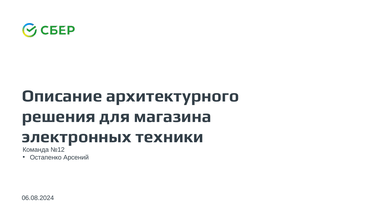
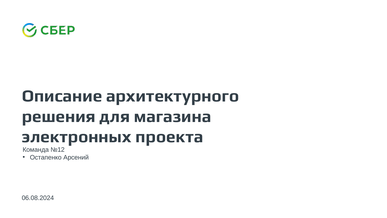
техники: техники -> проекта
